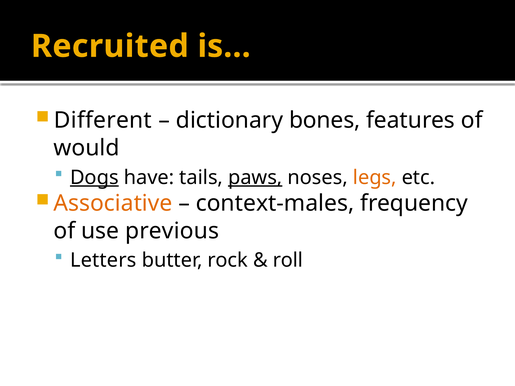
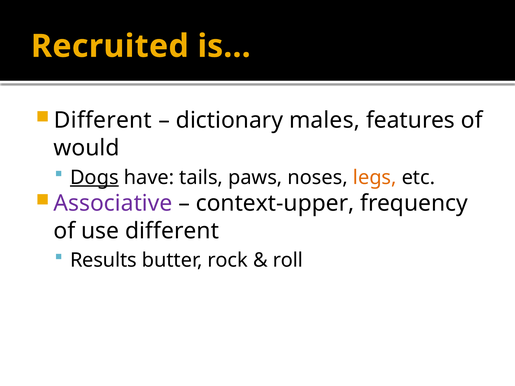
bones: bones -> males
paws underline: present -> none
Associative colour: orange -> purple
context-males: context-males -> context-upper
use previous: previous -> different
Letters: Letters -> Results
